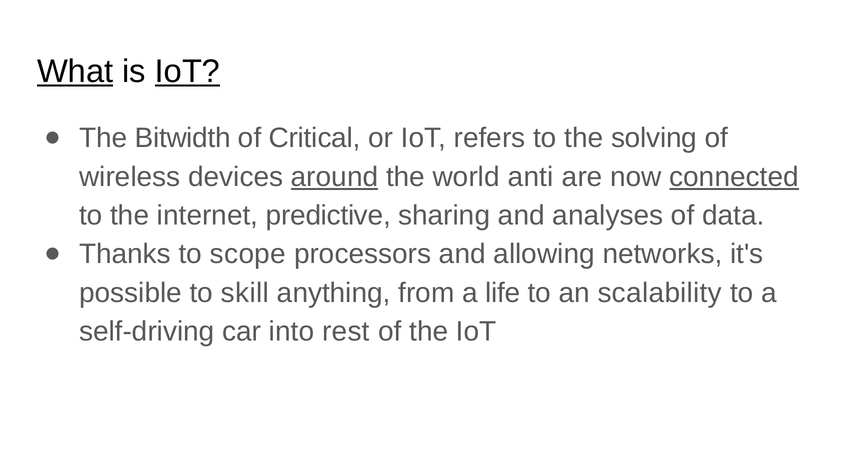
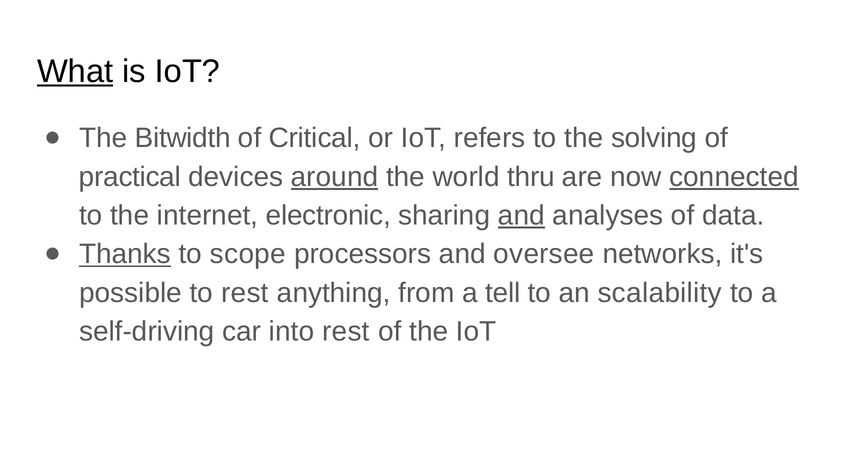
IoT at (187, 71) underline: present -> none
wireless: wireless -> practical
anti: anti -> thru
predictive: predictive -> electronic
and at (521, 216) underline: none -> present
Thanks underline: none -> present
allowing: allowing -> oversee
to skill: skill -> rest
life: life -> tell
